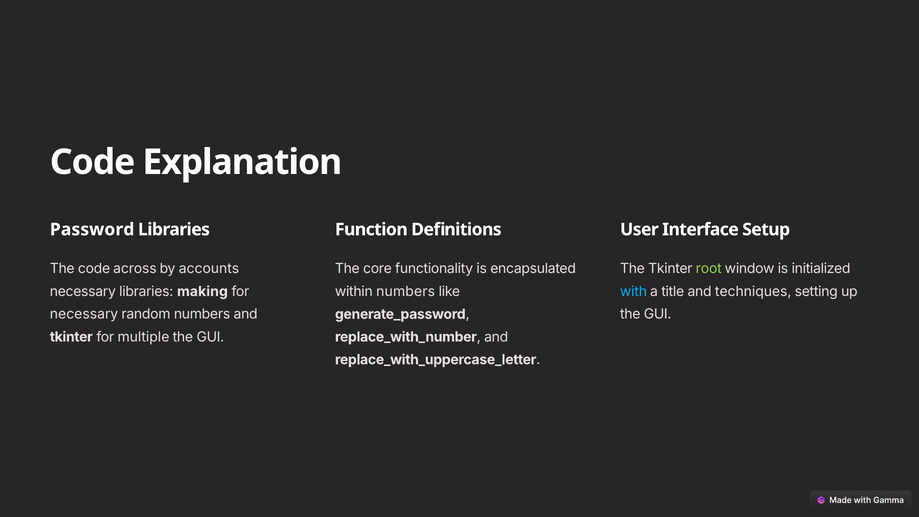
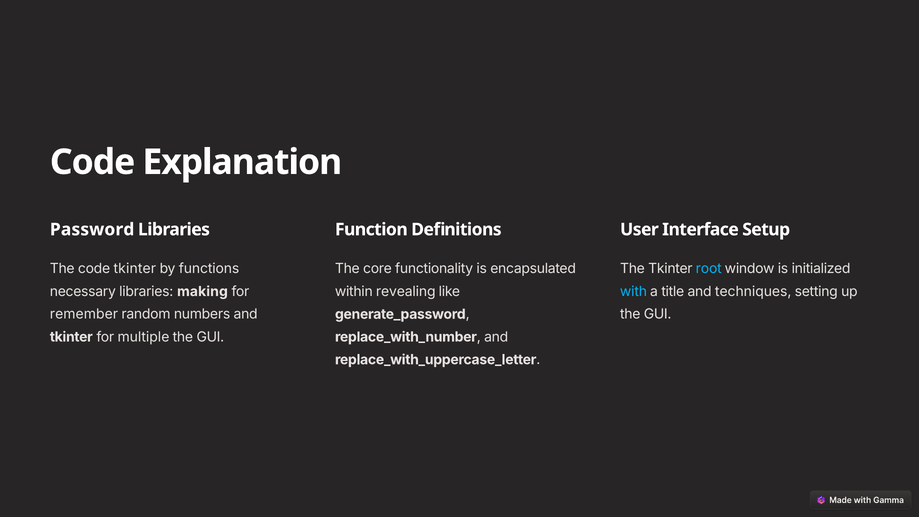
code across: across -> tkinter
accounts: accounts -> functions
root colour: light green -> light blue
within numbers: numbers -> revealing
necessary at (84, 314): necessary -> remember
